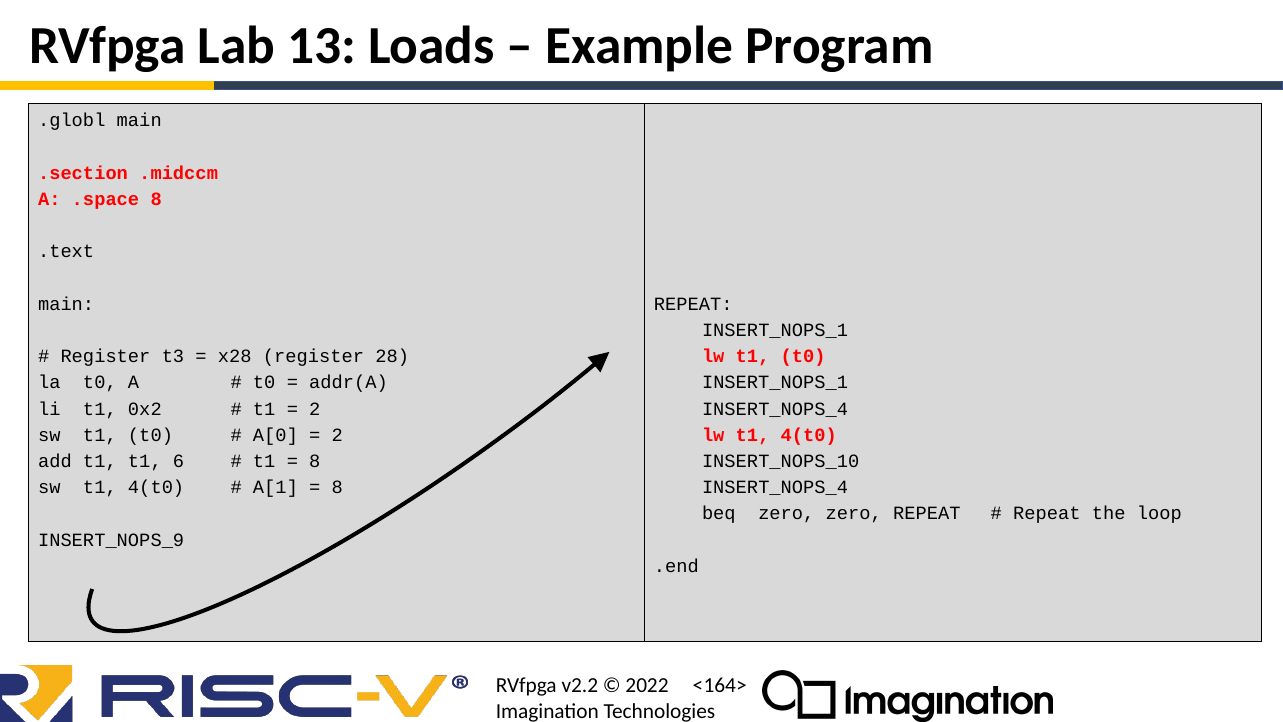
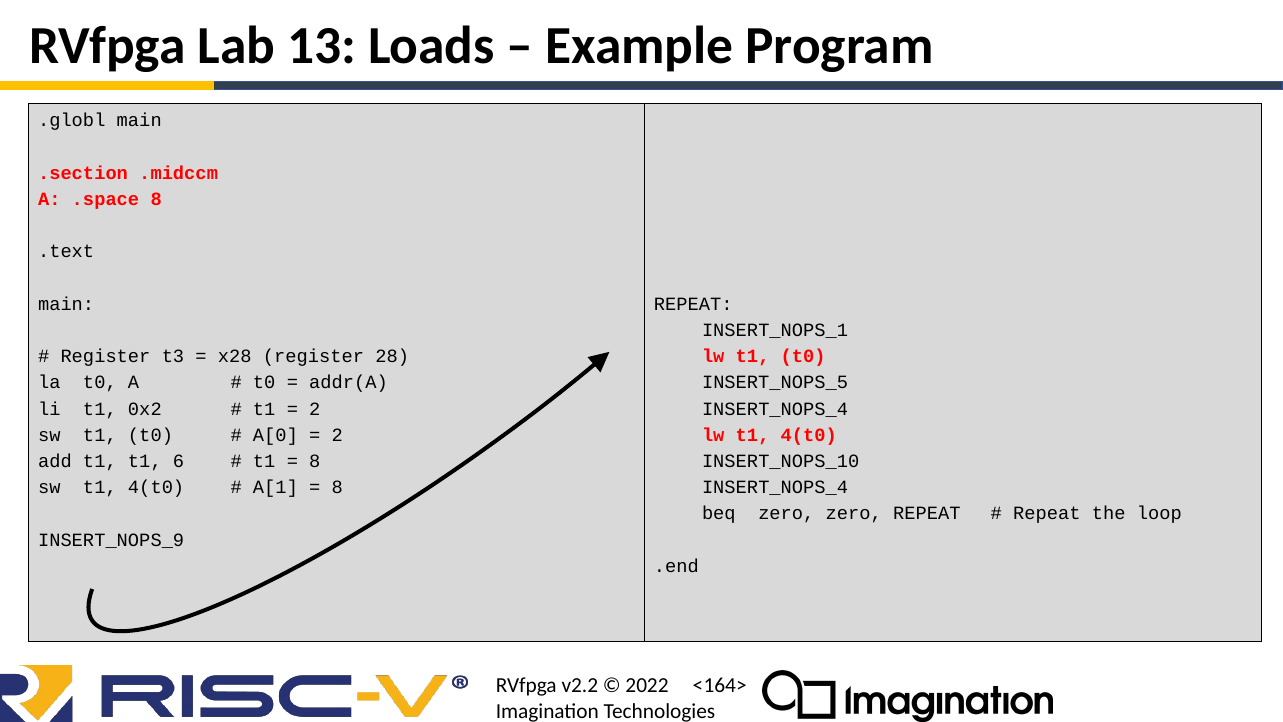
INSERT_NOPS_1 at (775, 382): INSERT_NOPS_1 -> INSERT_NOPS_5
